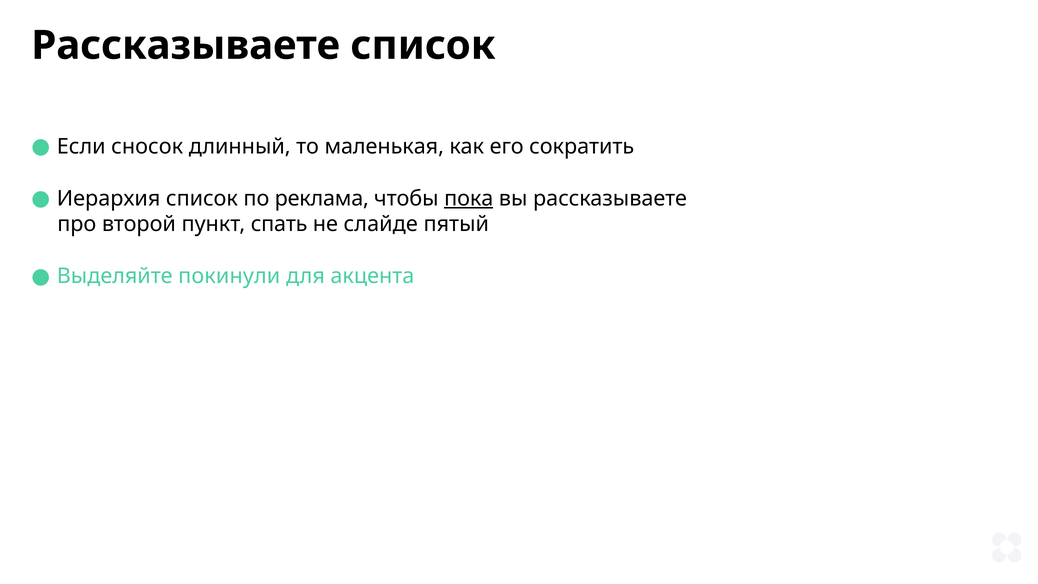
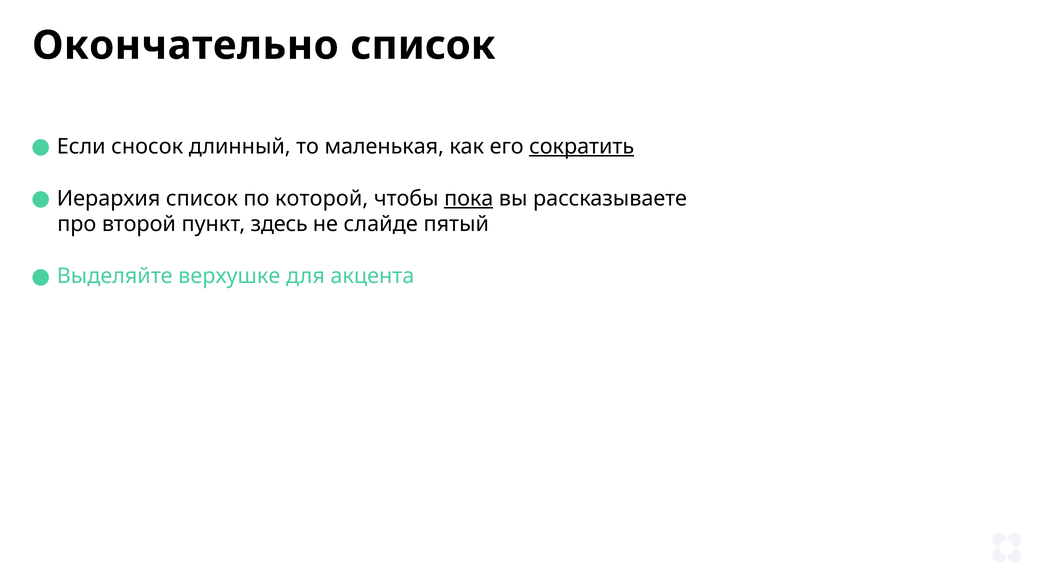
Рассказываете at (186, 45): Рассказываете -> Окончательно
сократить underline: none -> present
реклама: реклама -> которой
спать: спать -> здесь
покинули: покинули -> верхушке
